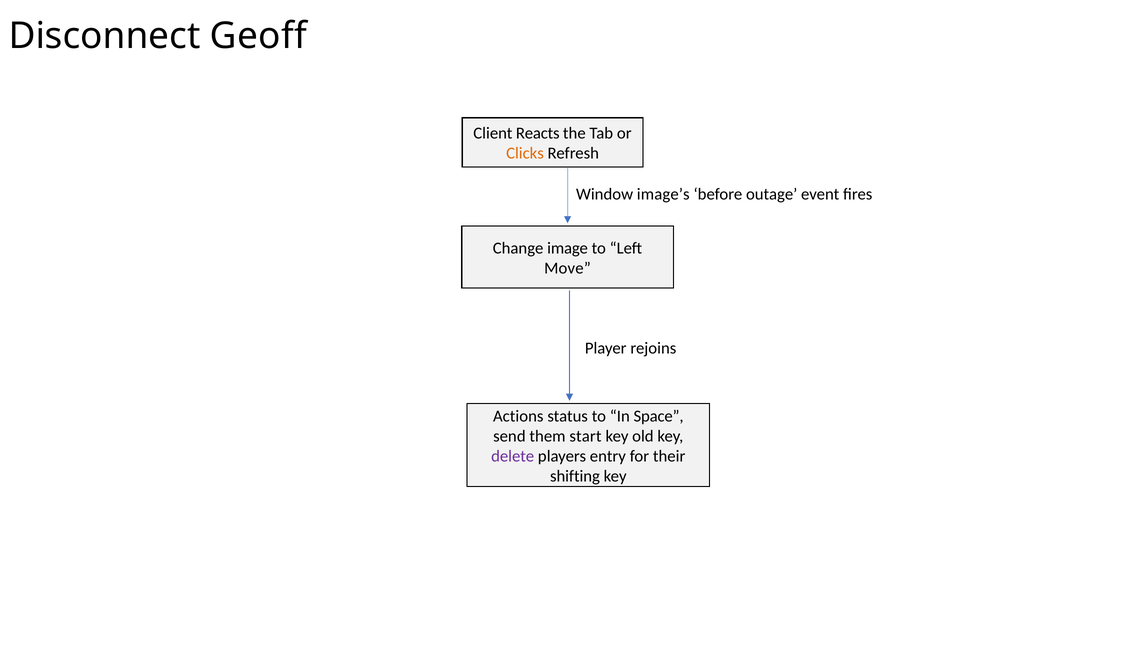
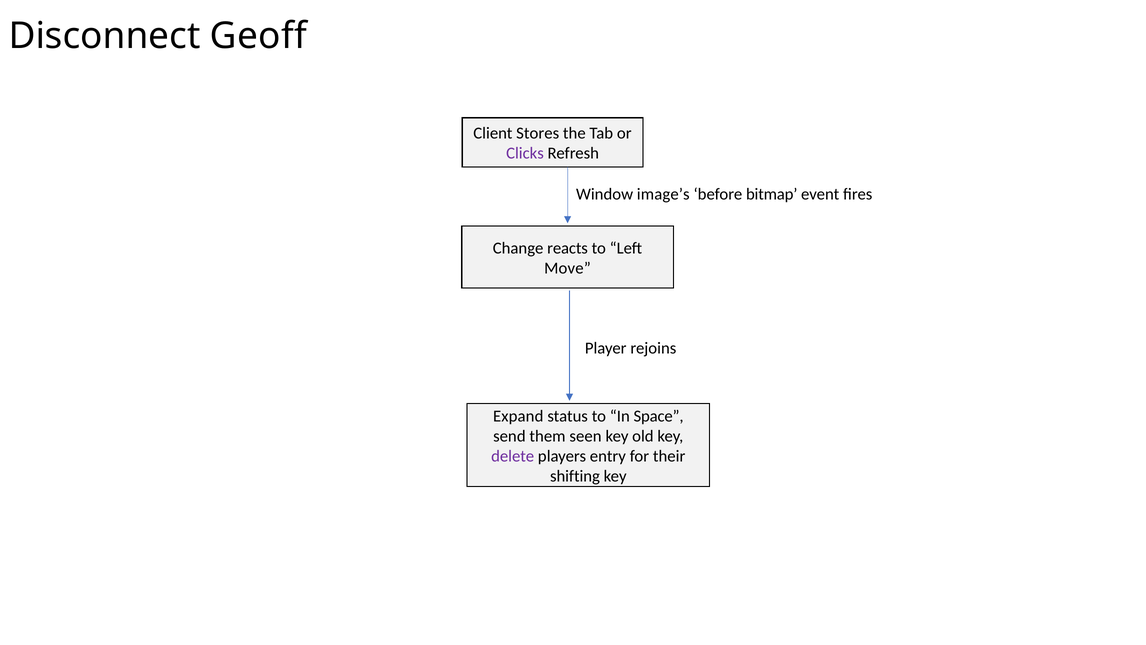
Reacts: Reacts -> Stores
Clicks colour: orange -> purple
outage: outage -> bitmap
image: image -> reacts
Actions: Actions -> Expand
start: start -> seen
